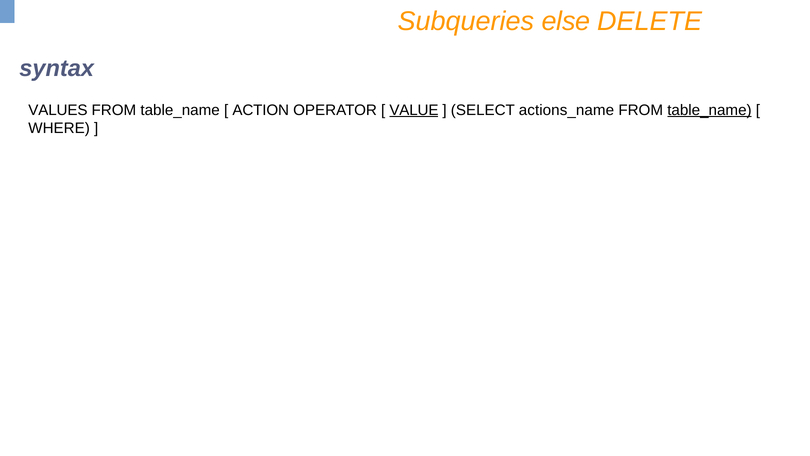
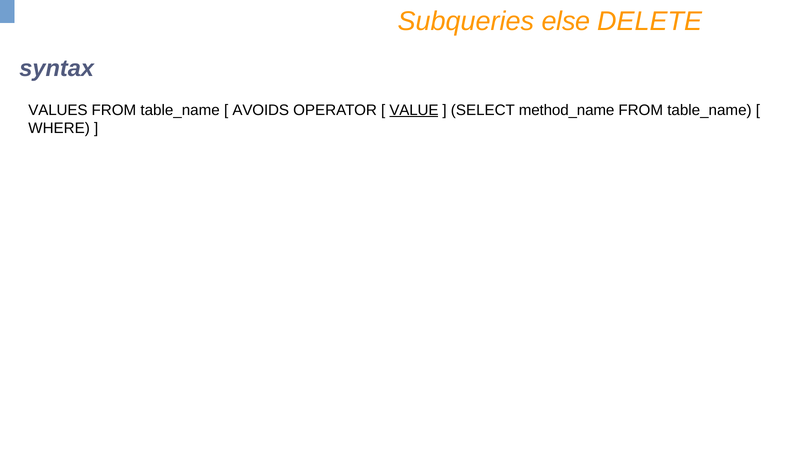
ACTION: ACTION -> AVOIDS
actions_name: actions_name -> method_name
table_name at (709, 110) underline: present -> none
